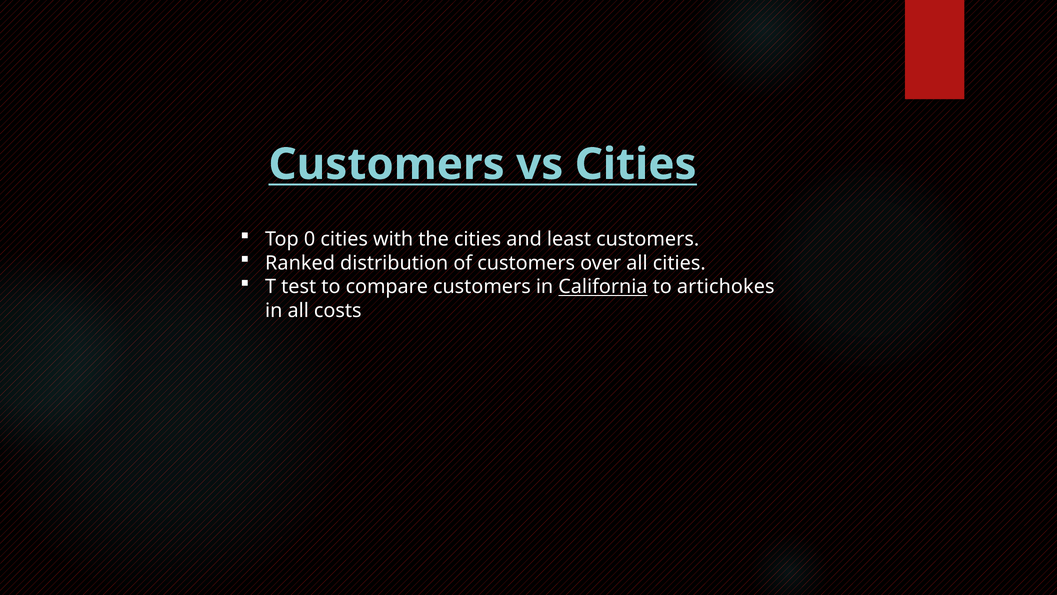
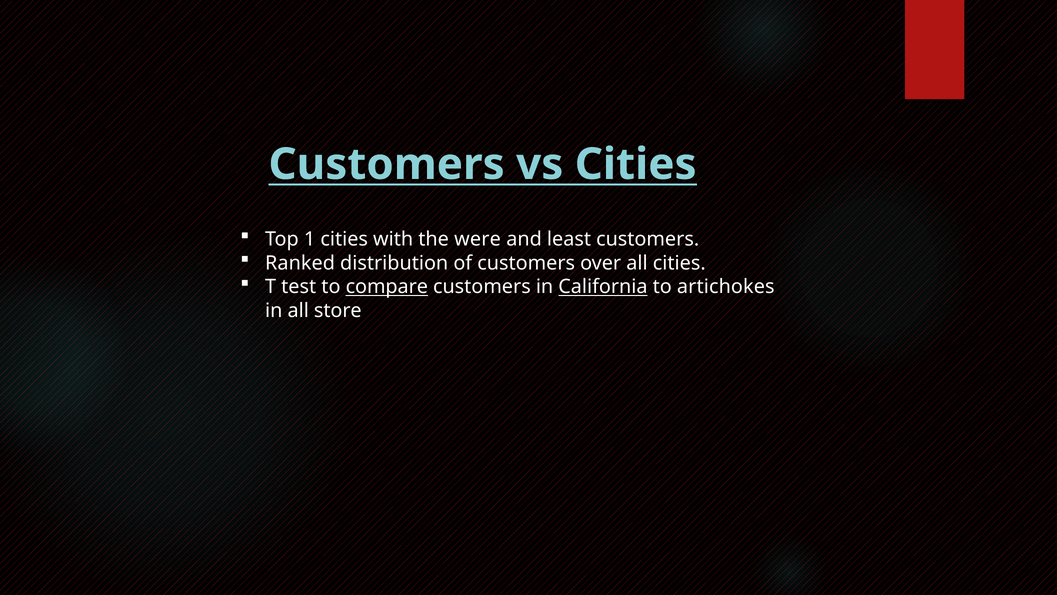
0: 0 -> 1
the cities: cities -> were
compare underline: none -> present
costs: costs -> store
